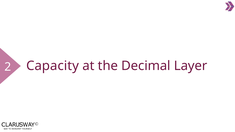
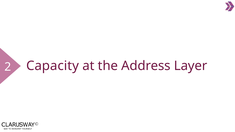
Decimal: Decimal -> Address
